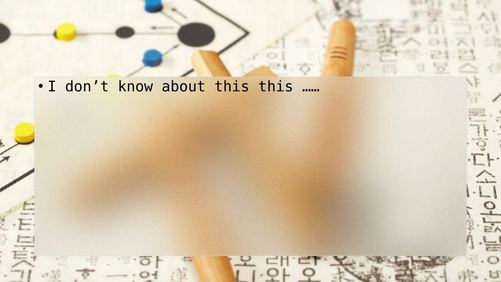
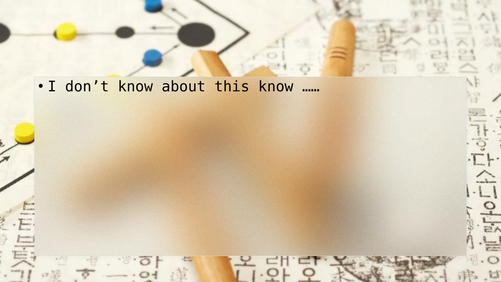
this this: this -> know
